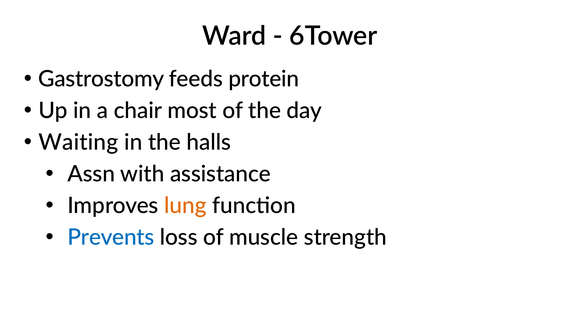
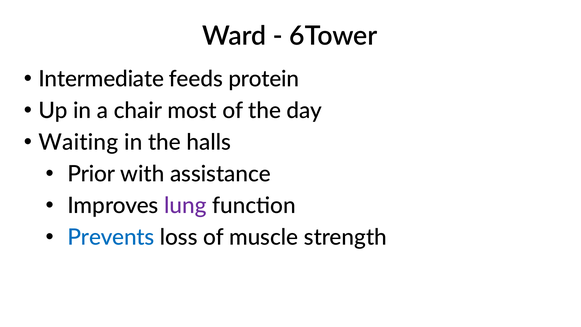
Gastrostomy: Gastrostomy -> Intermediate
Assn: Assn -> Prior
lung colour: orange -> purple
